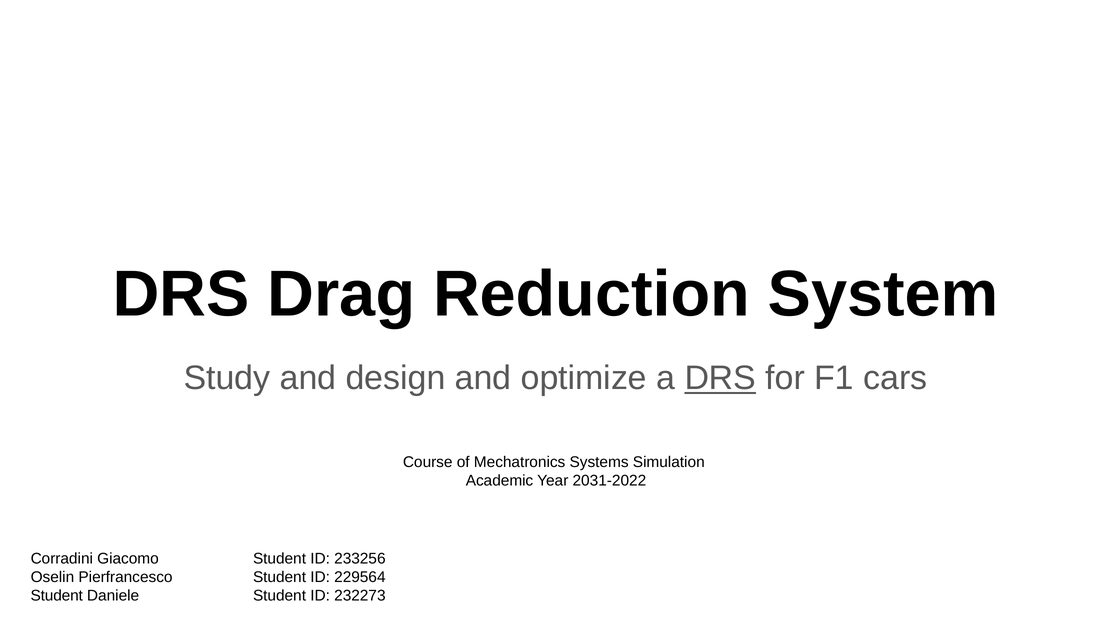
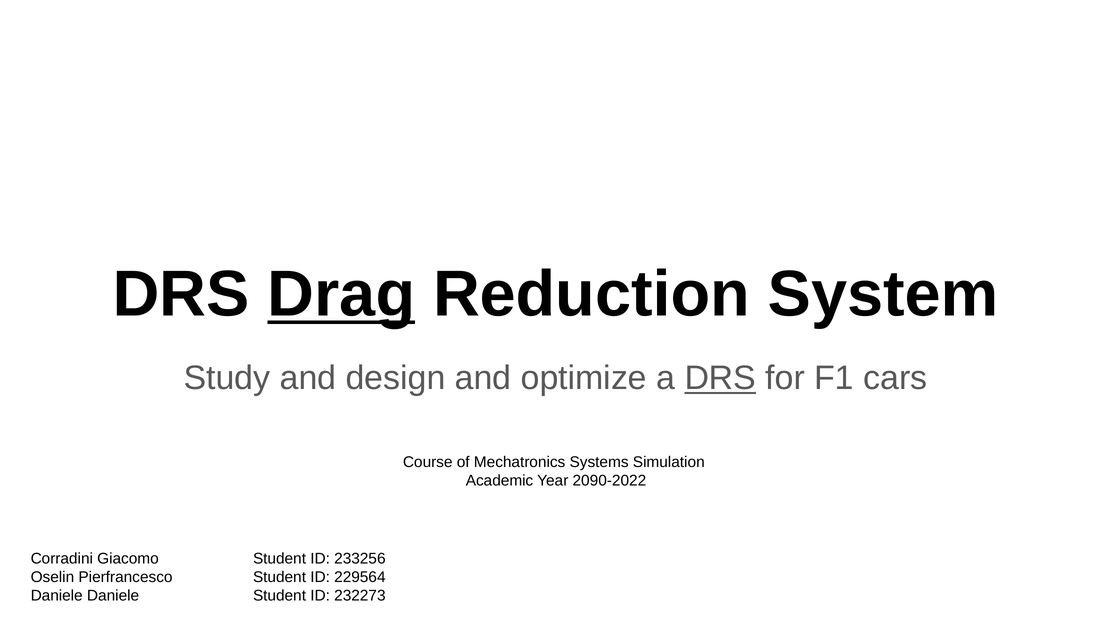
Drag underline: none -> present
2031-2022: 2031-2022 -> 2090-2022
Student at (57, 596): Student -> Daniele
